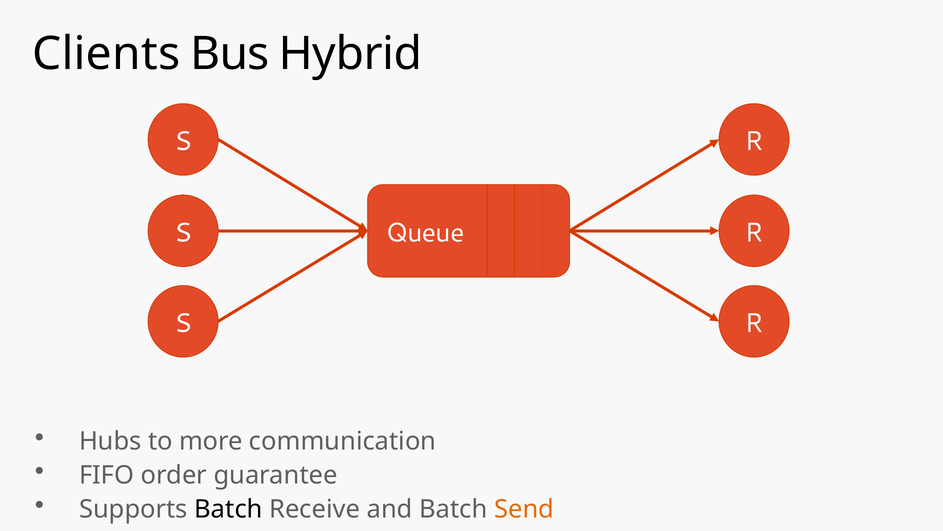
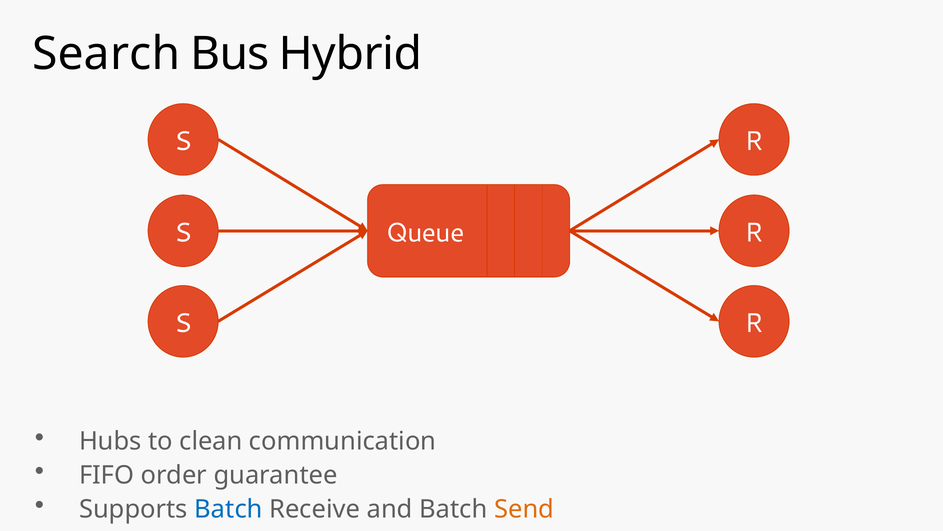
Clients: Clients -> Search
more: more -> clean
Batch at (228, 509) colour: black -> blue
